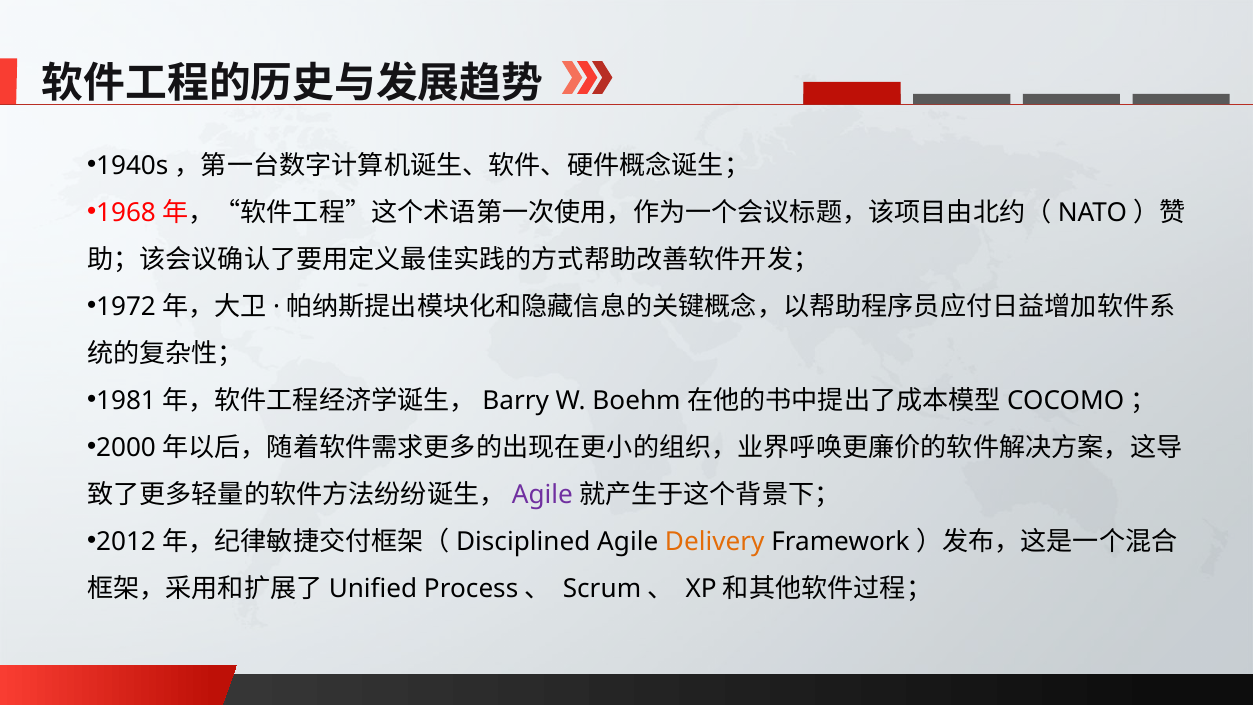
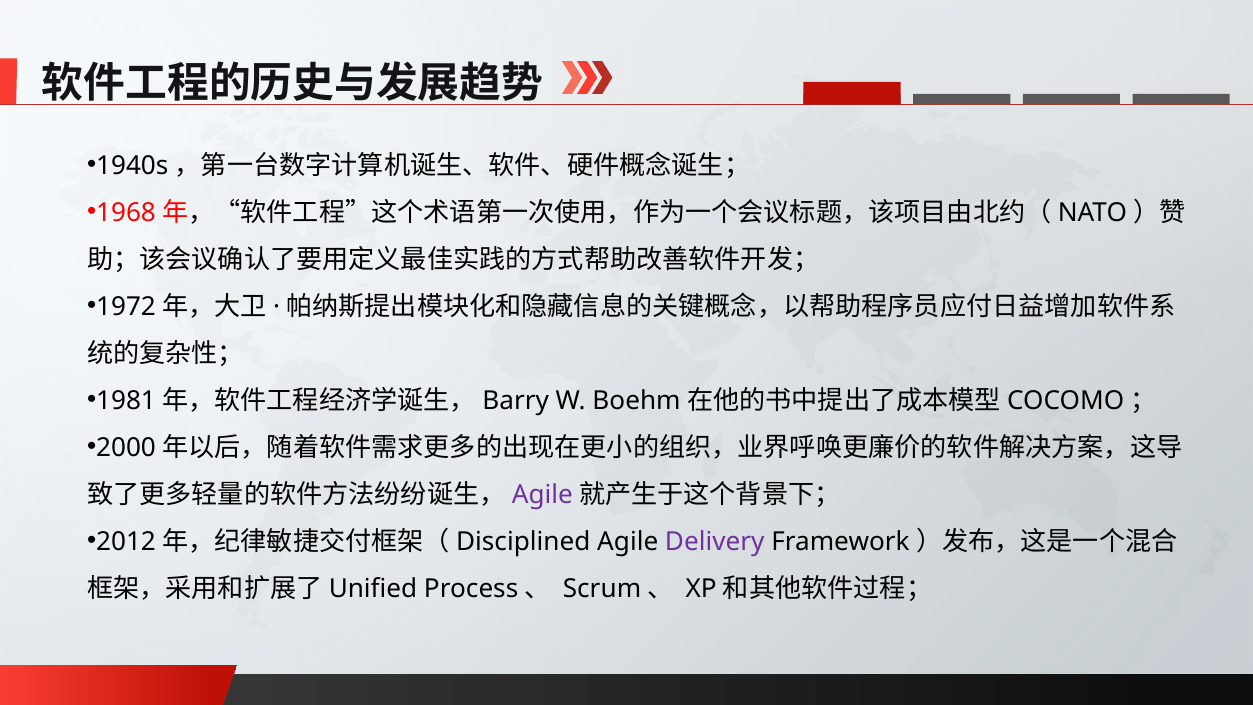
Delivery colour: orange -> purple
